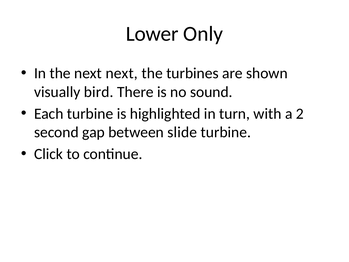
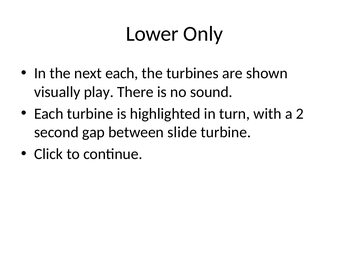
next next: next -> each
bird: bird -> play
